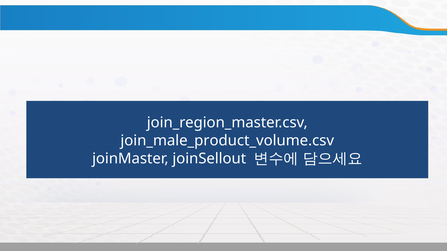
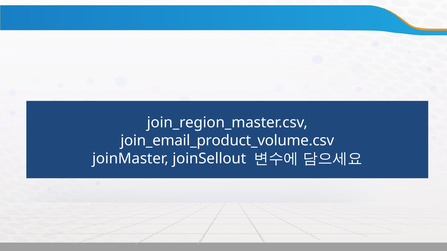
join_male_product_volume.csv: join_male_product_volume.csv -> join_email_product_volume.csv
